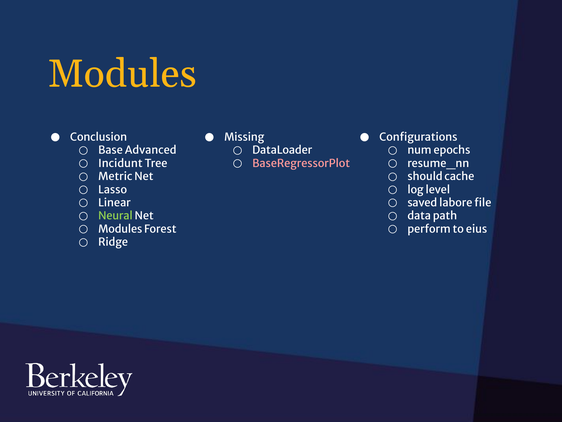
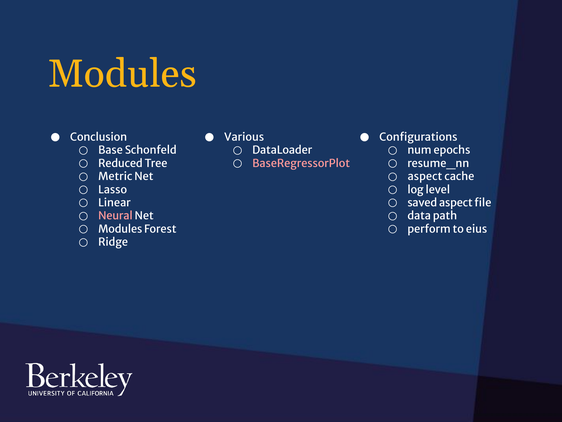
Missing: Missing -> Various
Advanced: Advanced -> Schonfeld
Incidunt: Incidunt -> Reduced
should at (425, 176): should -> aspect
saved labore: labore -> aspect
Neural colour: light green -> pink
